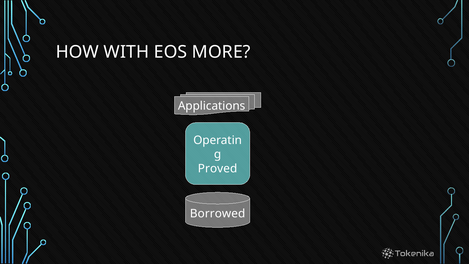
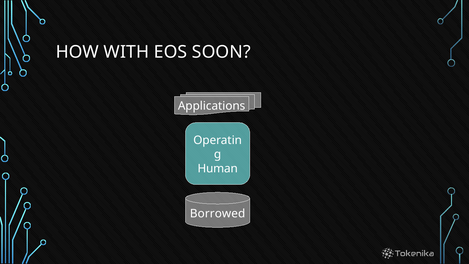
MORE: MORE -> SOON
Proved: Proved -> Human
